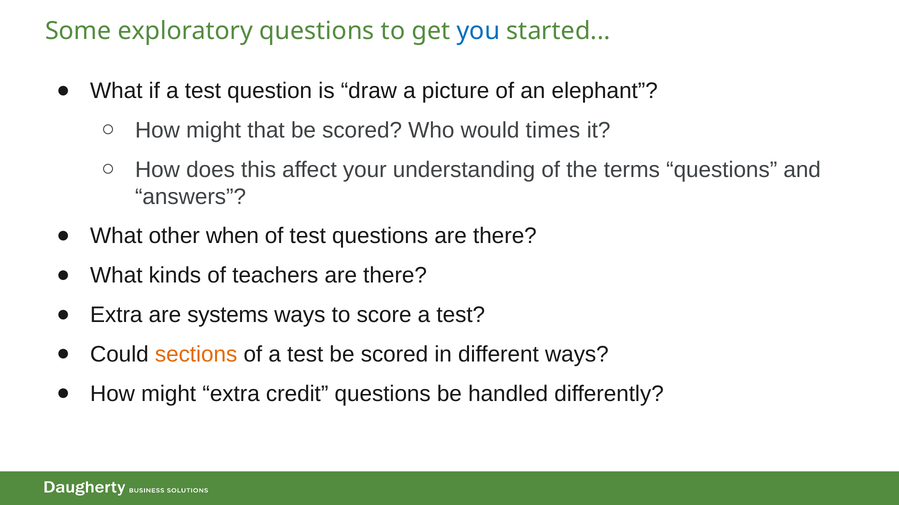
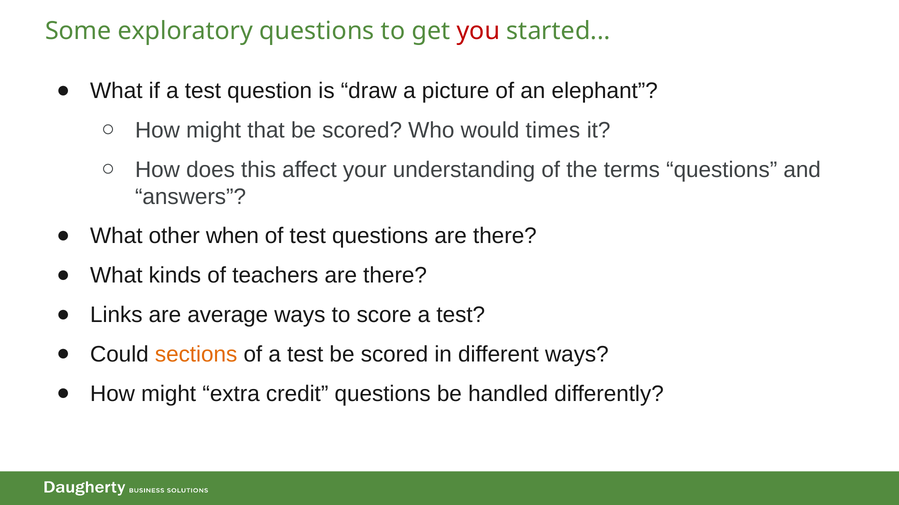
you colour: blue -> red
Extra at (116, 315): Extra -> Links
systems: systems -> average
